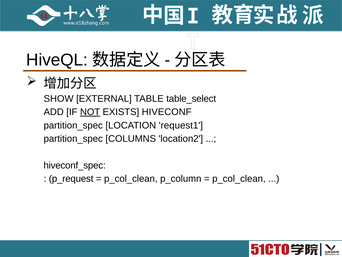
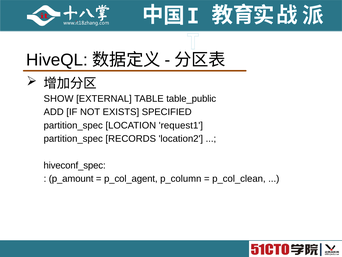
table_select: table_select -> table_public
NOT underline: present -> none
HIVECONF: HIVECONF -> SPECIFIED
COLUMNS: COLUMNS -> RECORDS
p_request: p_request -> p_amount
p_col_clean at (131, 178): p_col_clean -> p_col_agent
